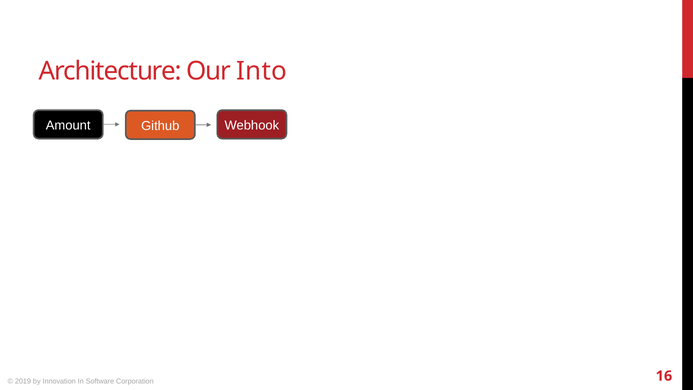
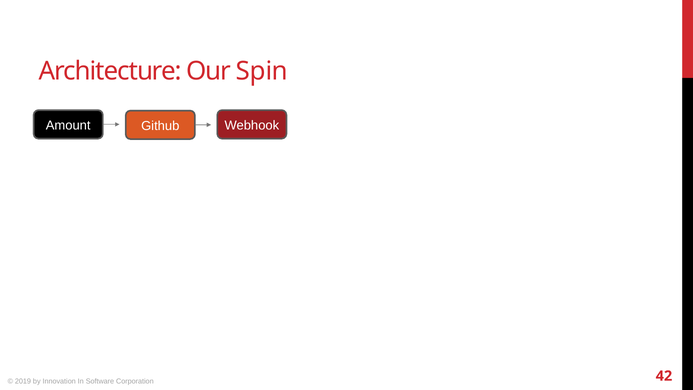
Into: Into -> Spin
16: 16 -> 42
